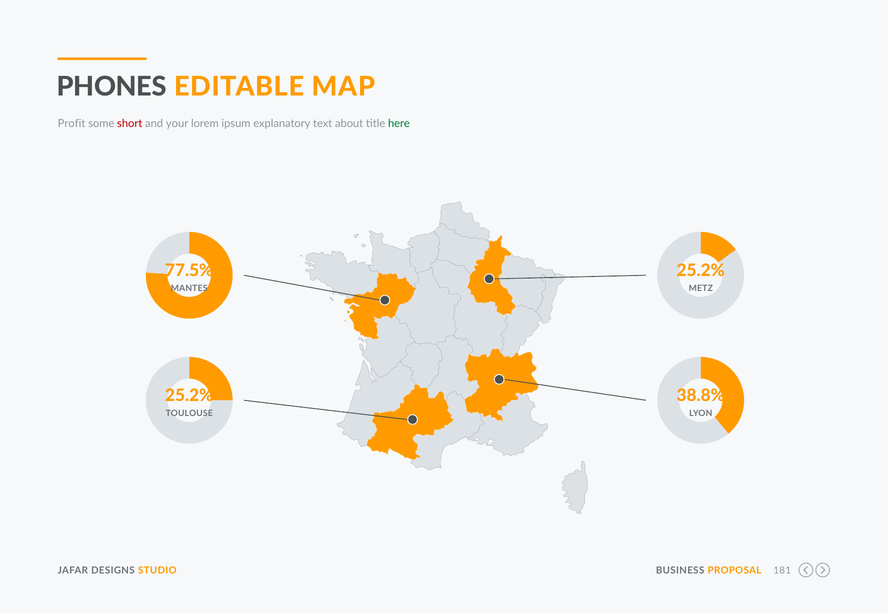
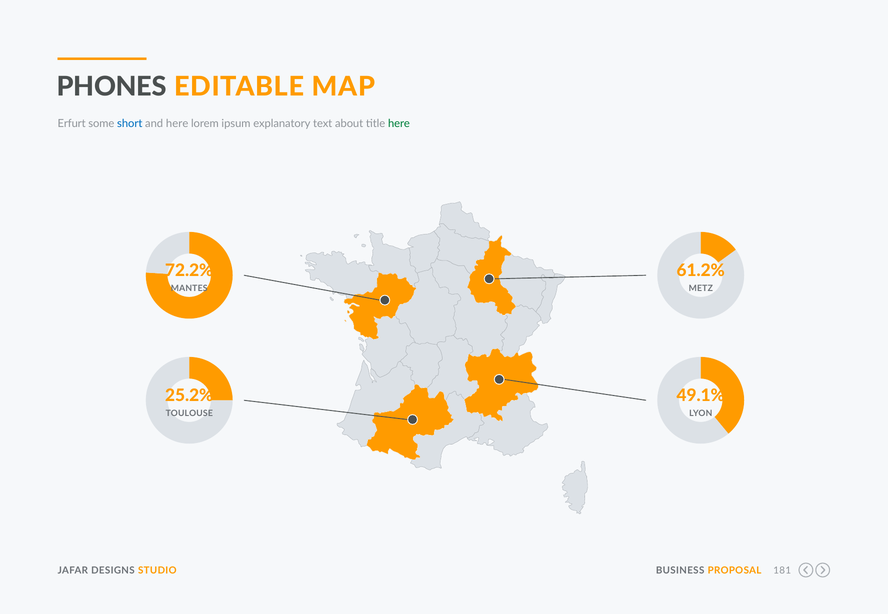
Profit: Profit -> Erfurt
short colour: red -> blue
and your: your -> here
77.5%: 77.5% -> 72.2%
25.2% at (701, 271): 25.2% -> 61.2%
38.8%: 38.8% -> 49.1%
